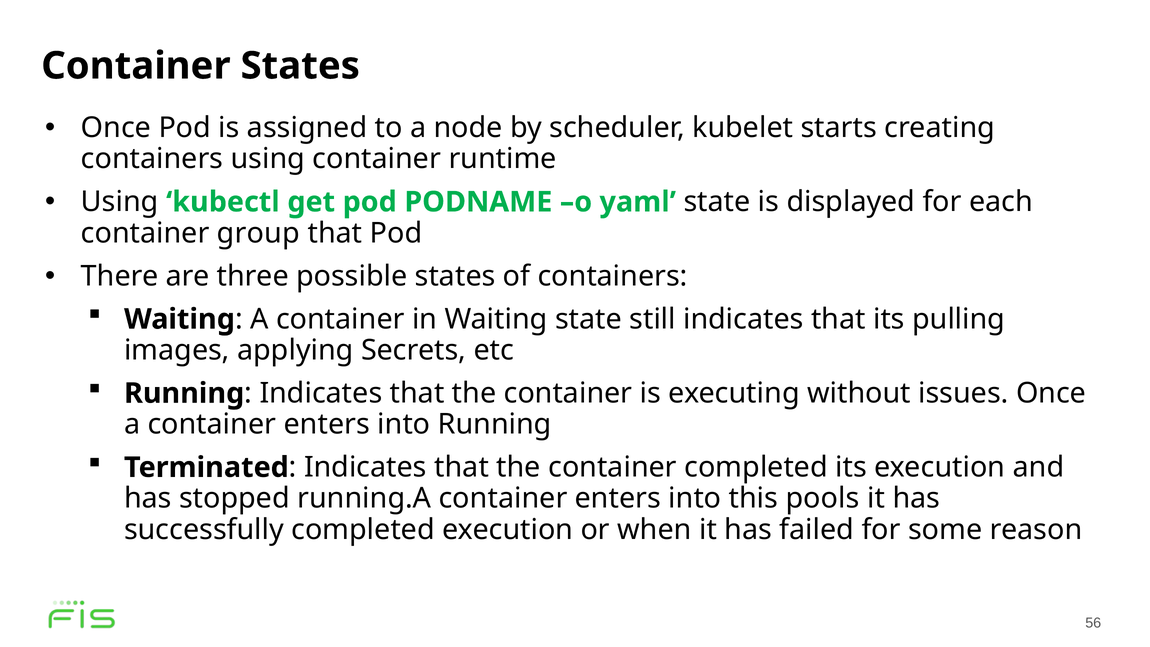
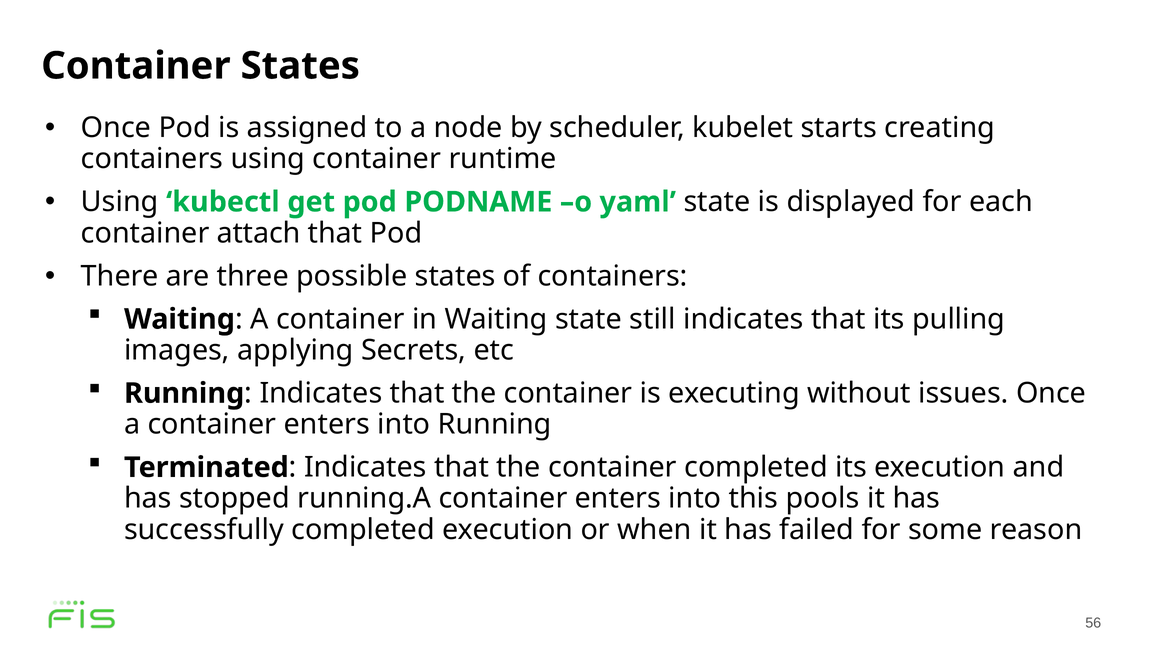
group: group -> attach
